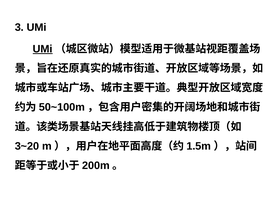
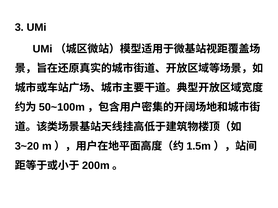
UMi at (43, 49) underline: present -> none
